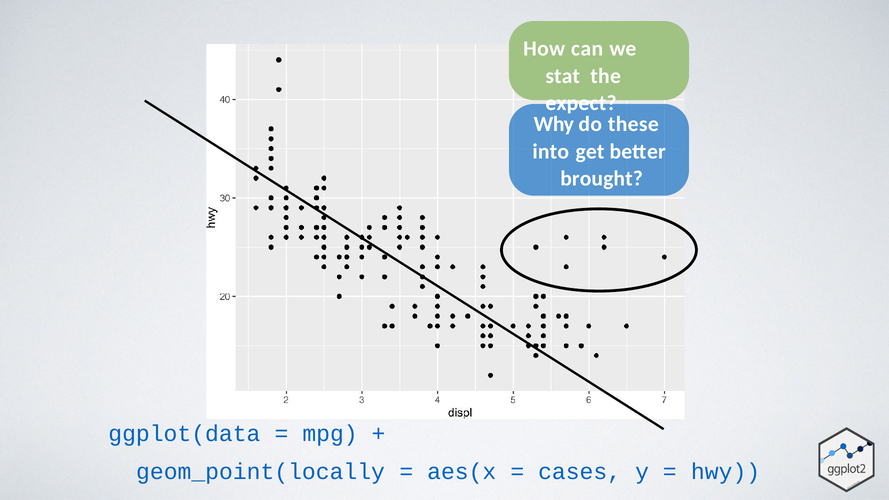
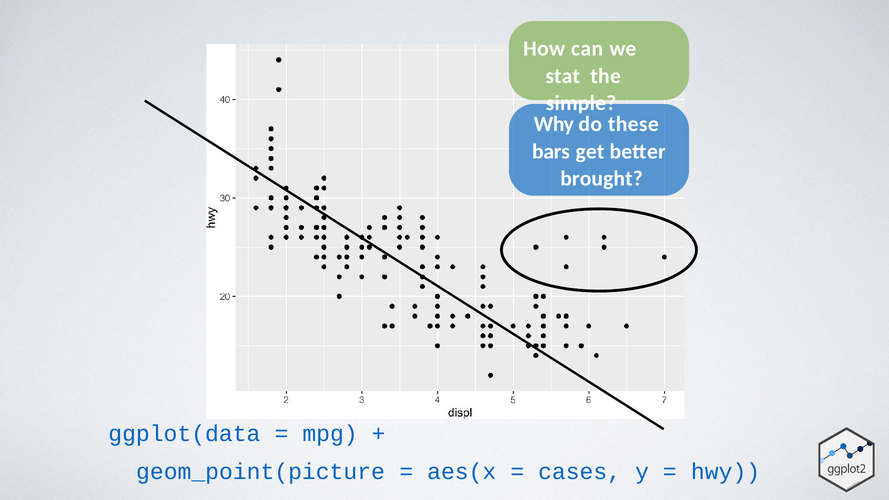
expect: expect -> simple
into: into -> bars
geom_point(locally: geom_point(locally -> geom_point(picture
